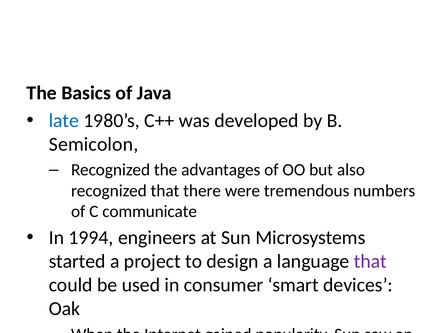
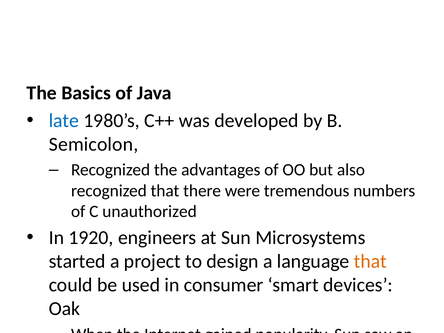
communicate: communicate -> unauthorized
1994: 1994 -> 1920
that at (370, 261) colour: purple -> orange
